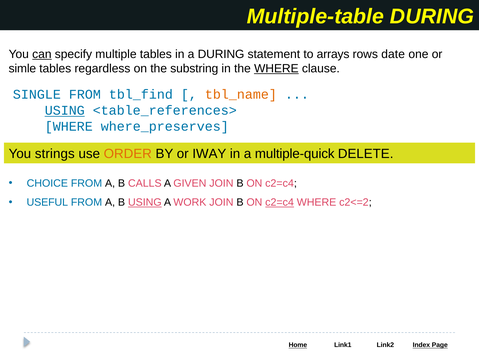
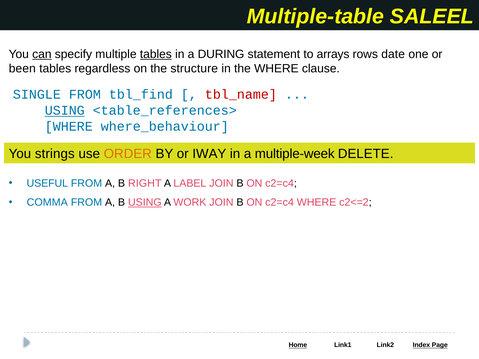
Multiple-table DURING: DURING -> SALEEL
tables at (156, 54) underline: none -> present
simle: simle -> been
substring: substring -> structure
WHERE at (276, 69) underline: present -> none
tbl_name colour: orange -> red
where_preserves: where_preserves -> where_behaviour
multiple-quick: multiple-quick -> multiple-week
CHOICE: CHOICE -> USEFUL
CALLS: CALLS -> RIGHT
GIVEN: GIVEN -> LABEL
USEFUL: USEFUL -> COMMA
c2=c4 at (280, 203) underline: present -> none
